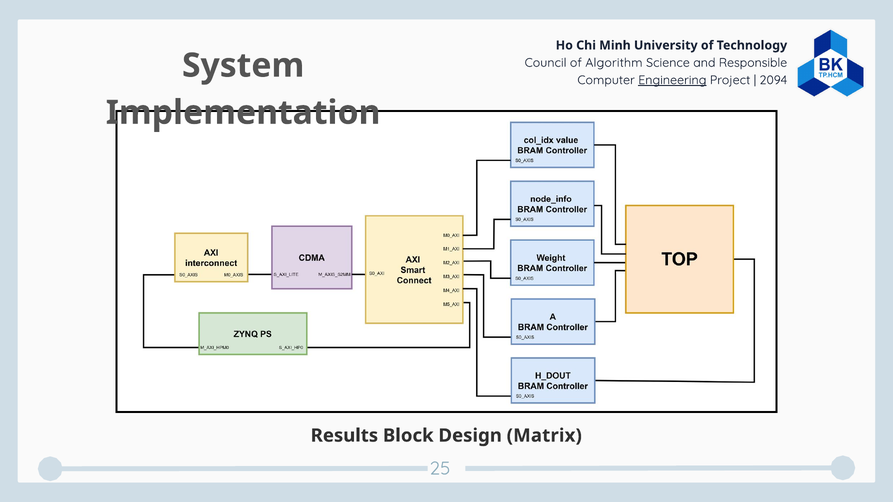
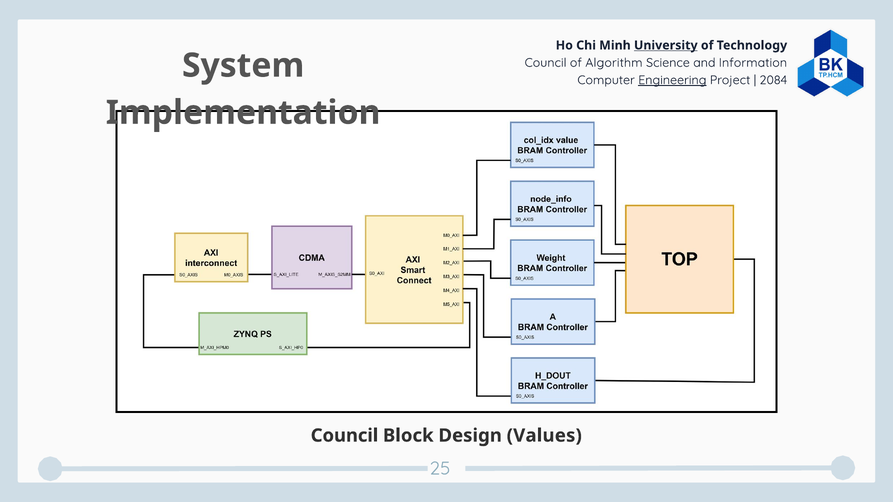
University underline: none -> present
Responsible: Responsible -> Information
2094: 2094 -> 2084
Results at (344, 436): Results -> Council
Matrix: Matrix -> Values
